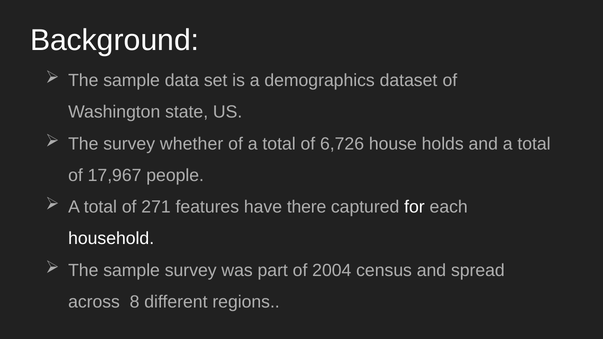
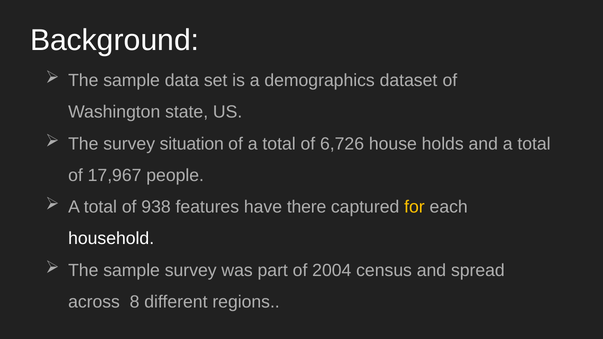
whether: whether -> situation
271: 271 -> 938
for colour: white -> yellow
